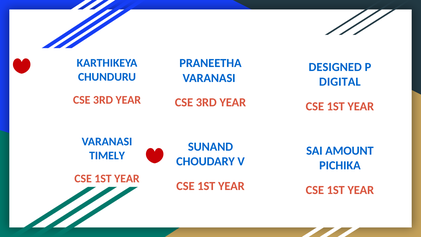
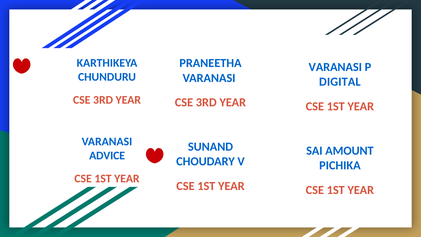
DESIGNED at (335, 67): DESIGNED -> VARANASI
TIMELY: TIMELY -> ADVICE
